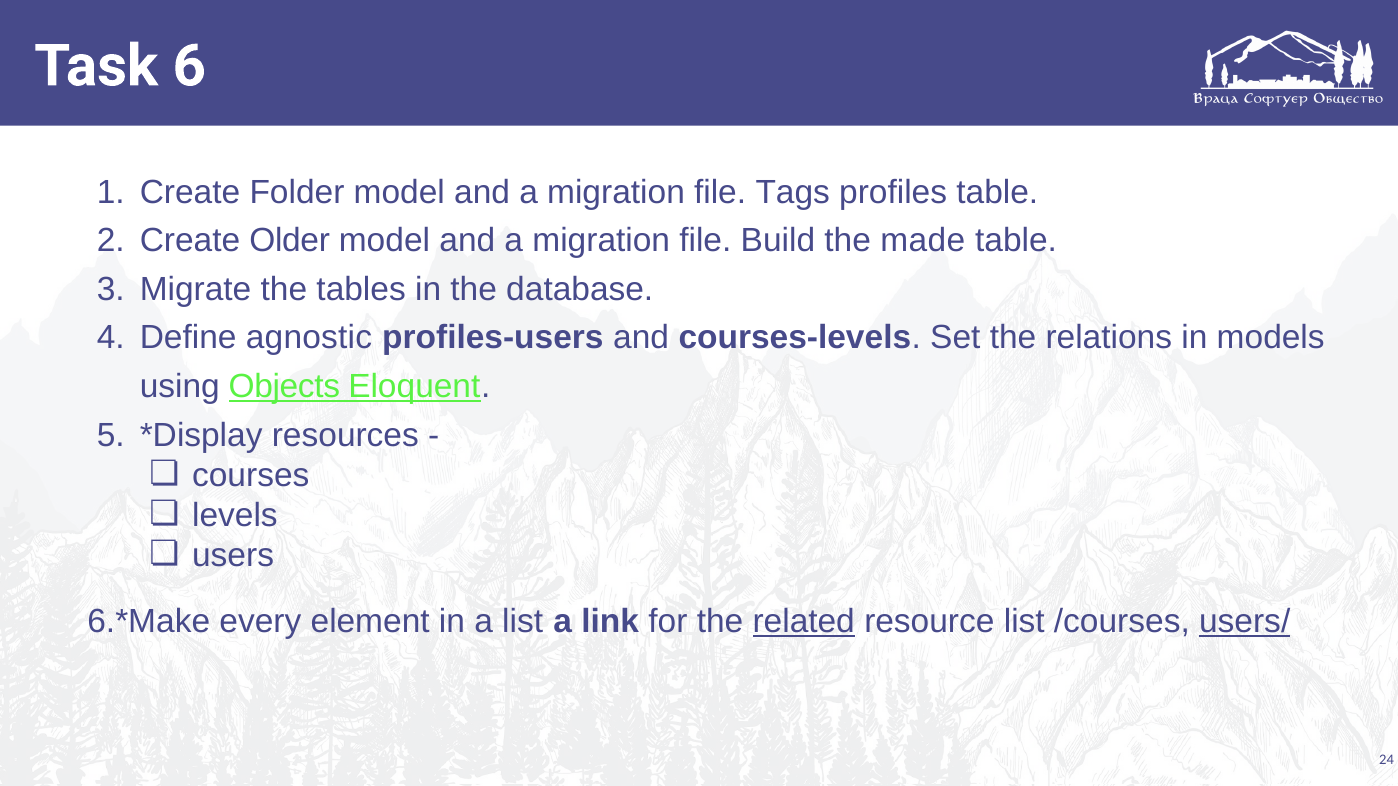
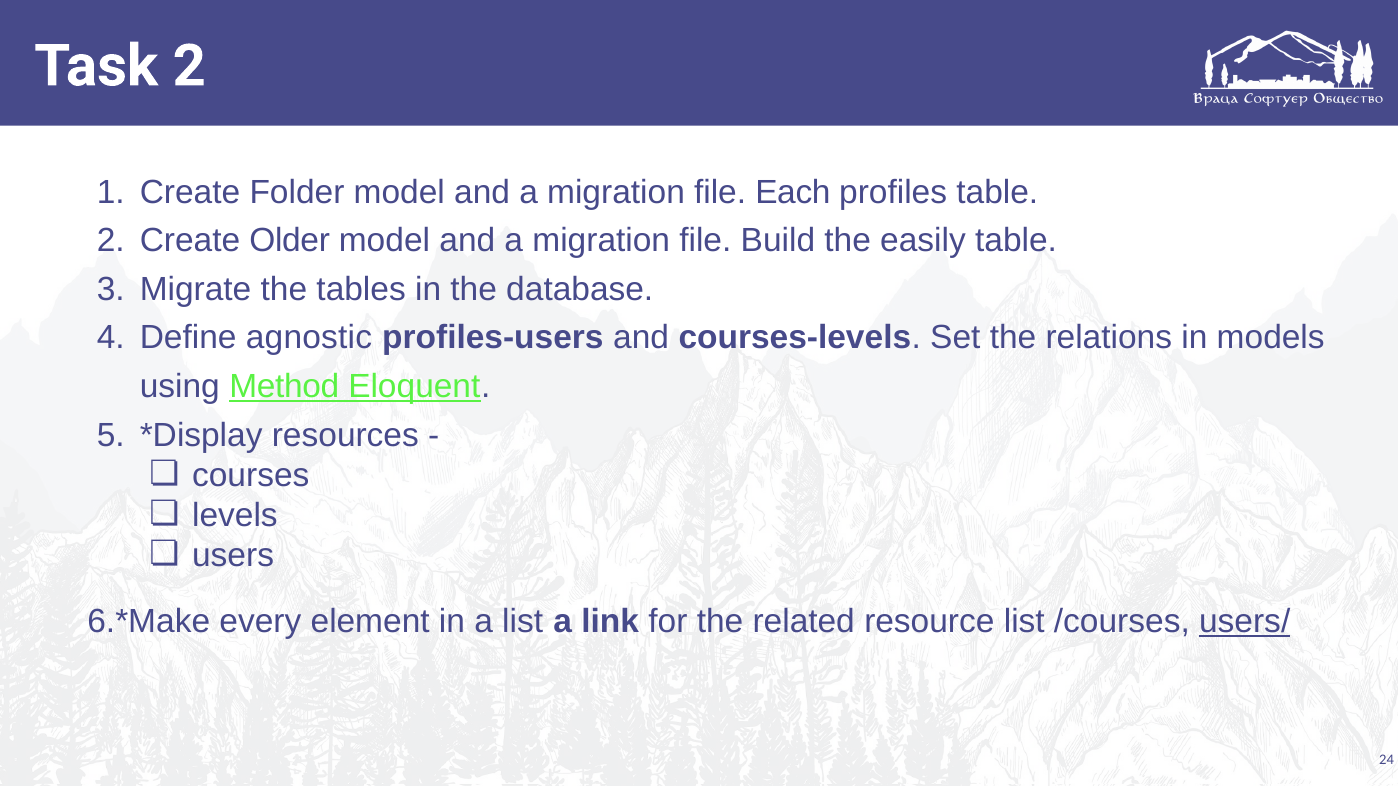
Task 6: 6 -> 2
Tags: Tags -> Each
made: made -> easily
Objects: Objects -> Method
related underline: present -> none
